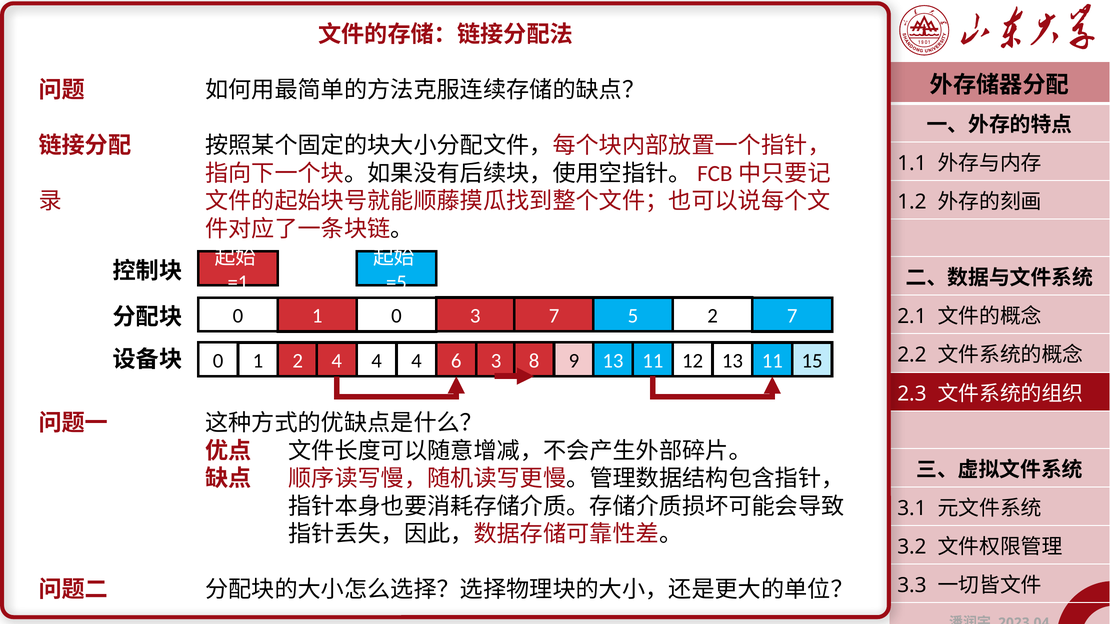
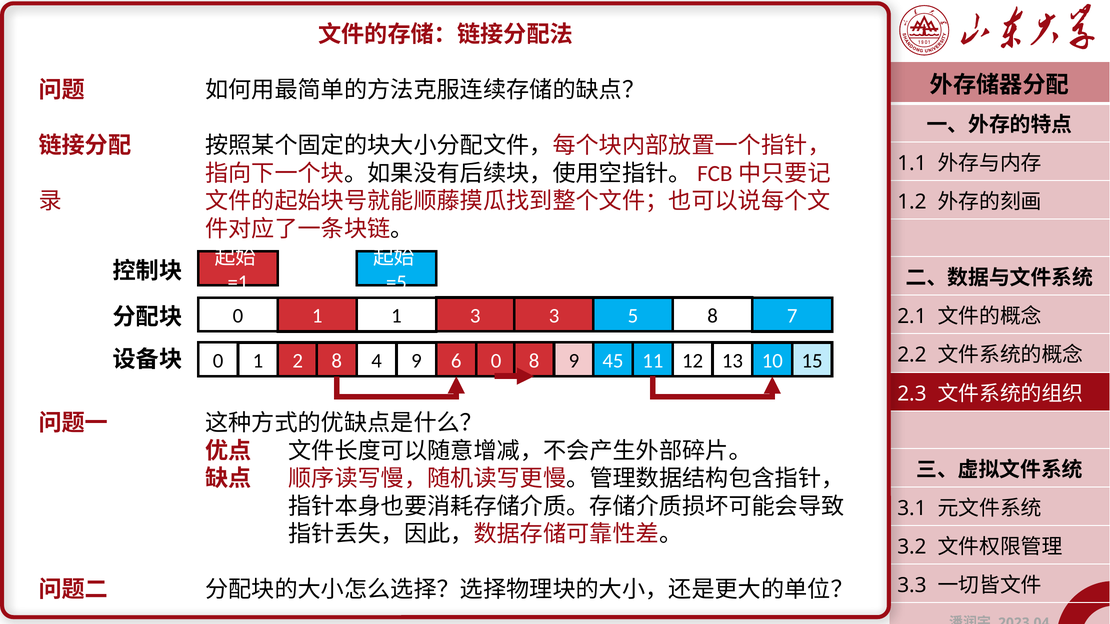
1 0: 0 -> 1
3 7: 7 -> 3
5 2: 2 -> 8
0 4: 4 -> 9
2 4: 4 -> 8
6 3: 3 -> 0
9 13: 13 -> 45
12 11: 11 -> 10
